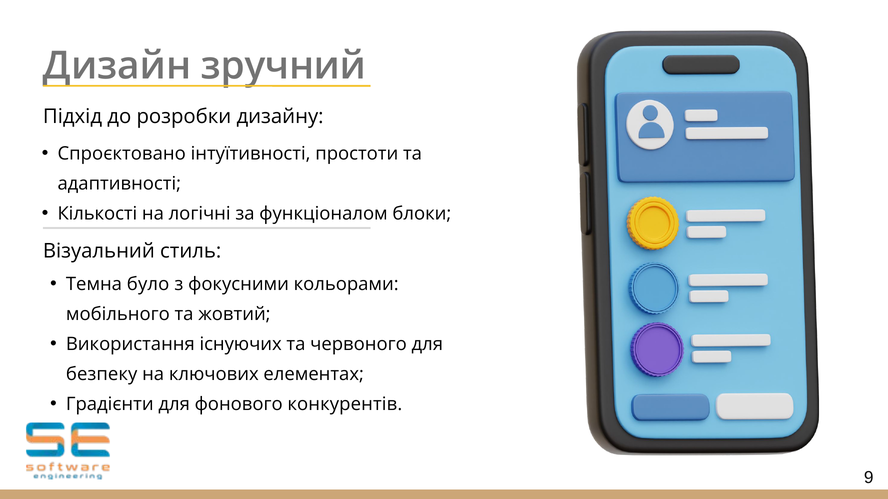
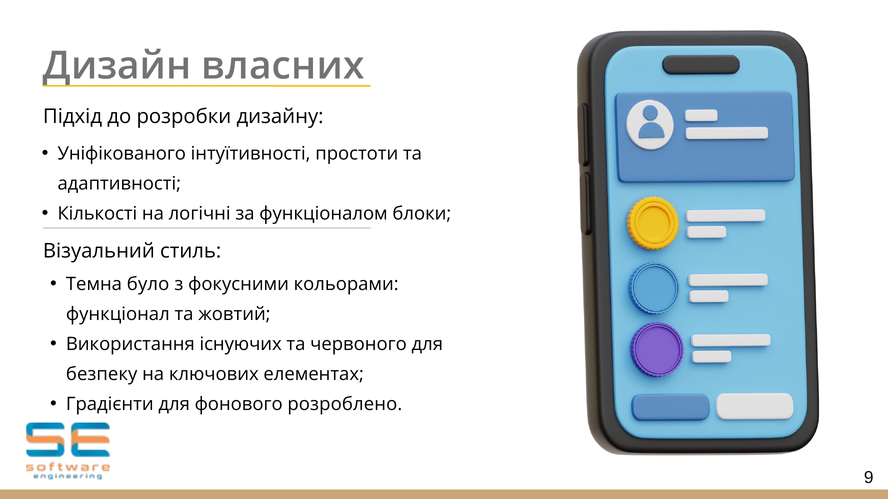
зручний: зручний -> власних
Спроєктовано: Спроєктовано -> Уніфікованого
мобільного: мобільного -> функціонал
конкурентів: конкурентів -> розроблено
